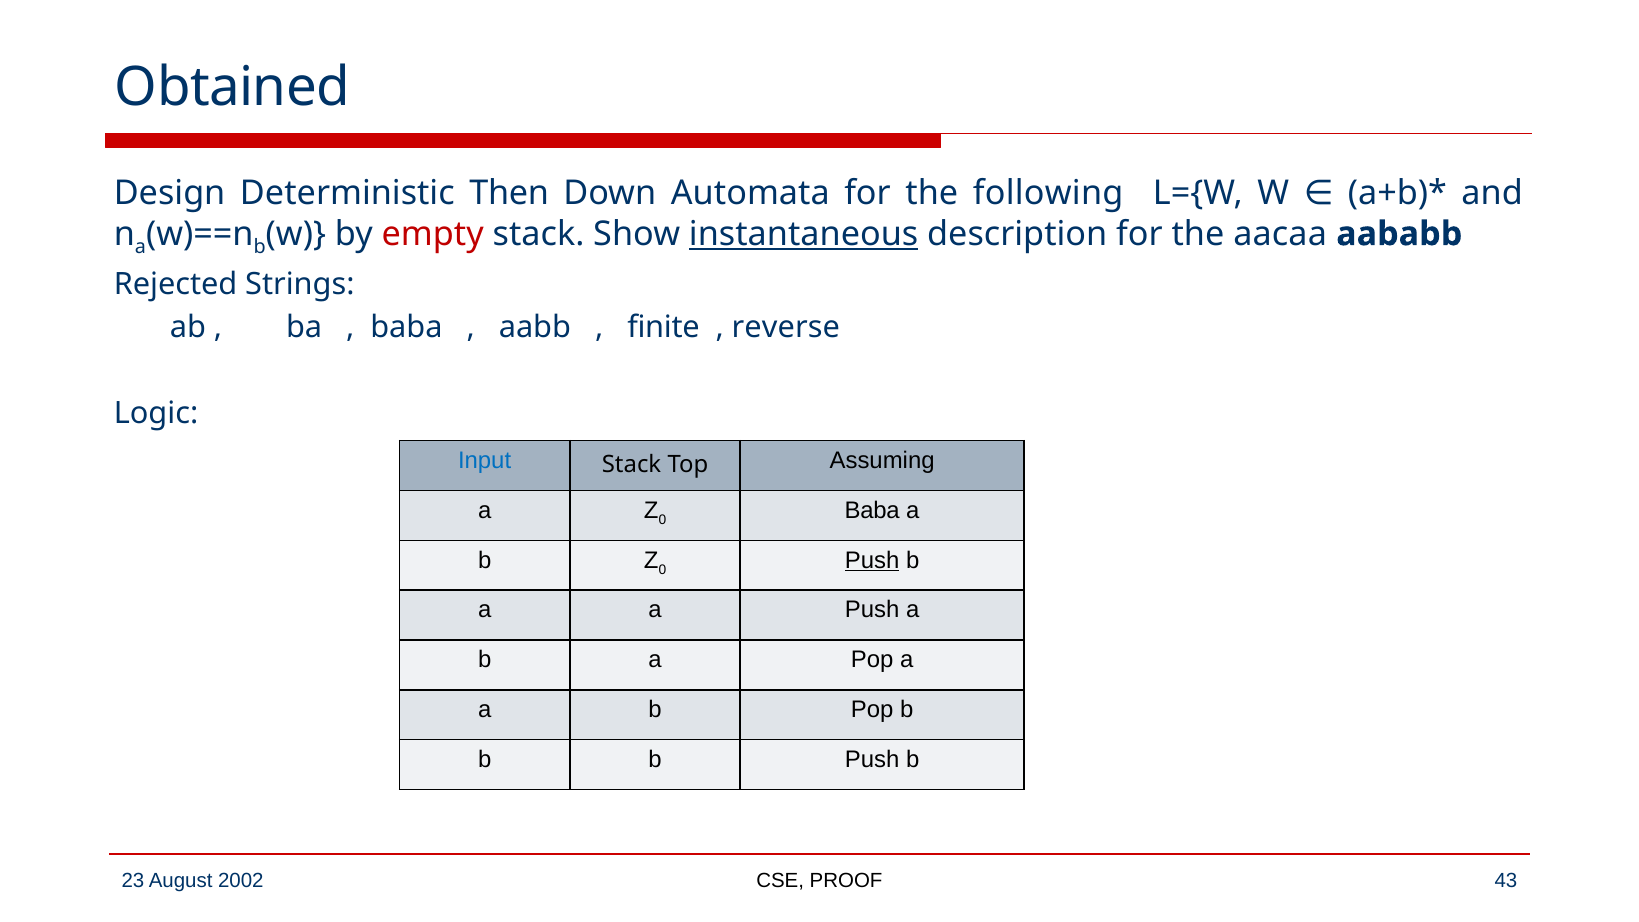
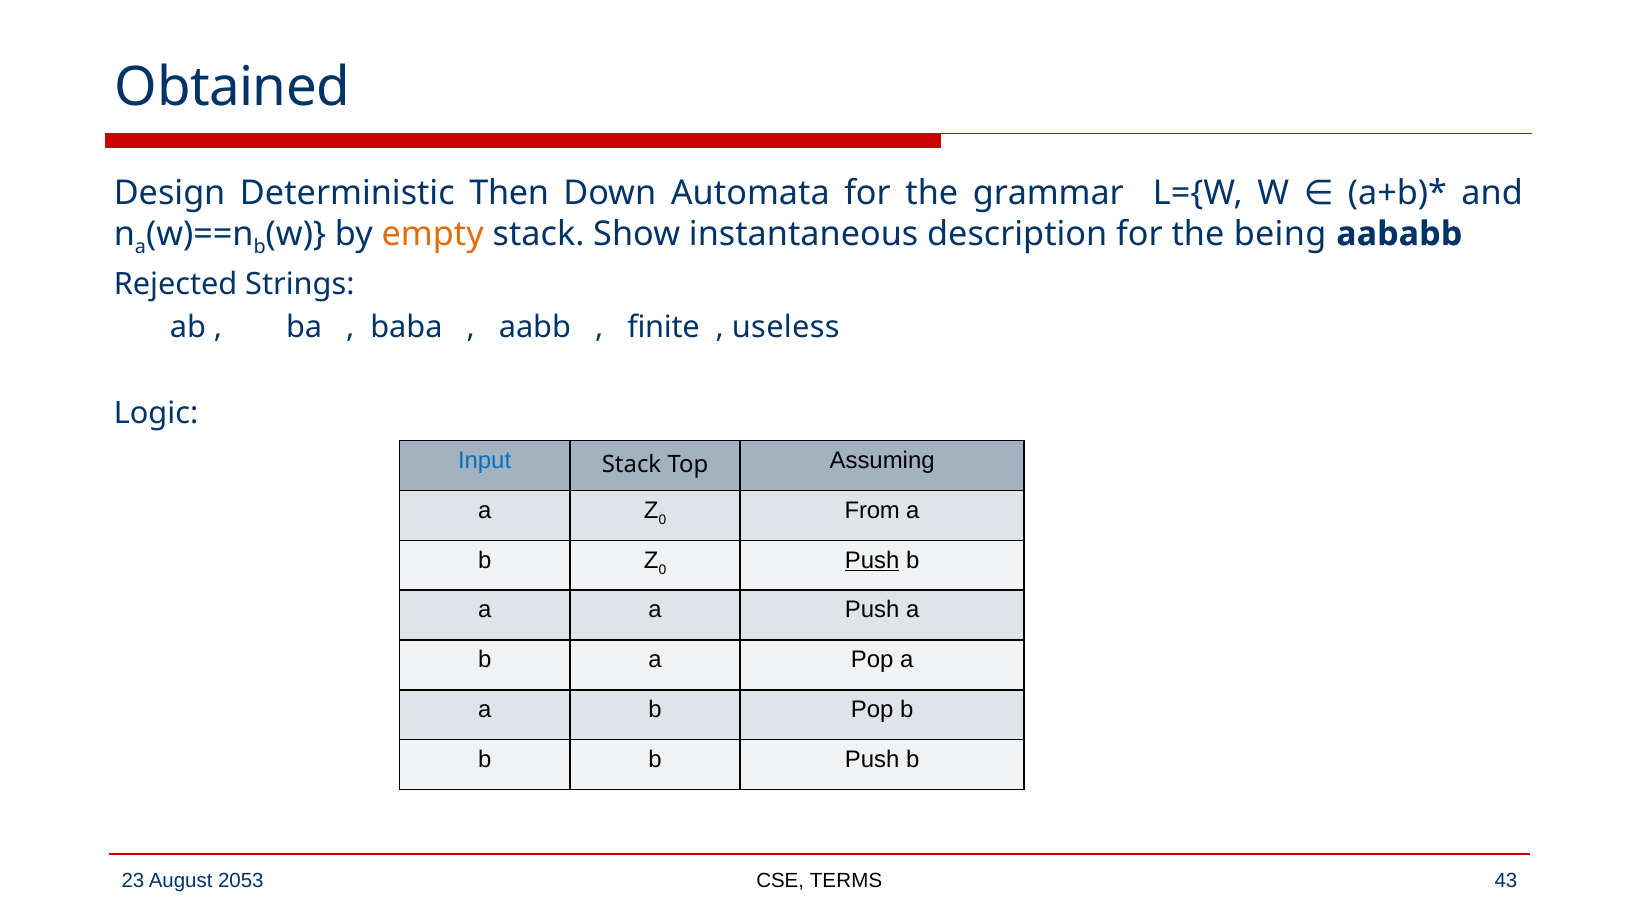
following: following -> grammar
empty colour: red -> orange
instantaneous underline: present -> none
aacaa: aacaa -> being
reverse: reverse -> useless
Baba at (872, 510): Baba -> From
2002: 2002 -> 2053
PROOF: PROOF -> TERMS
